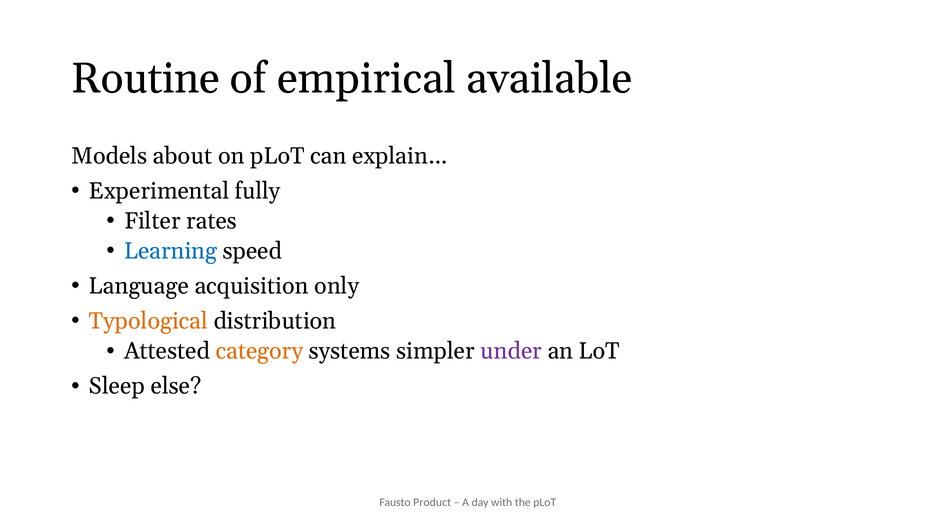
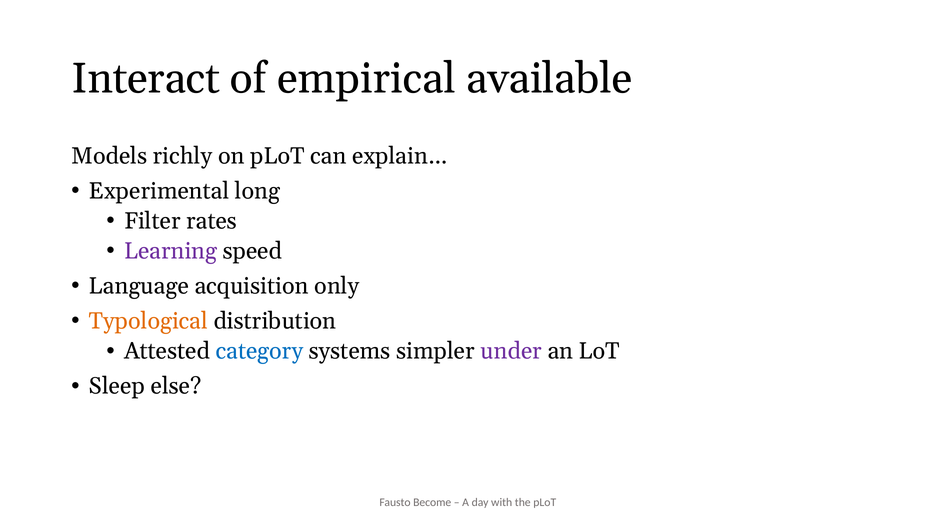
Routine: Routine -> Interact
about: about -> richly
fully: fully -> long
Learning colour: blue -> purple
category colour: orange -> blue
Product: Product -> Become
